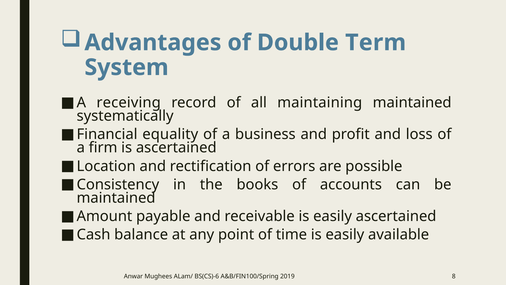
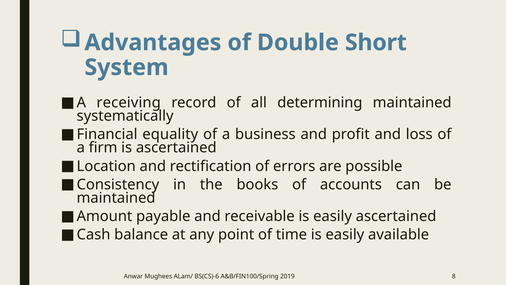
Term: Term -> Short
maintaining: maintaining -> determining
